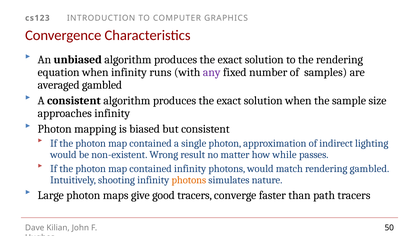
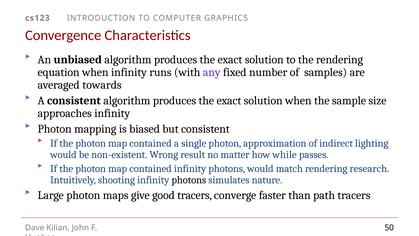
averaged gambled: gambled -> towards
rendering gambled: gambled -> research
photons at (189, 180) colour: orange -> black
